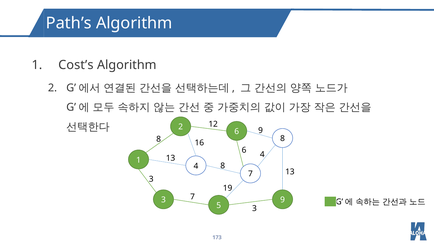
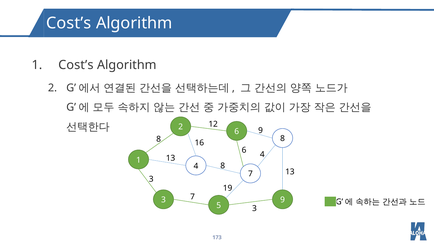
Path’s at (69, 23): Path’s -> Cost’s
